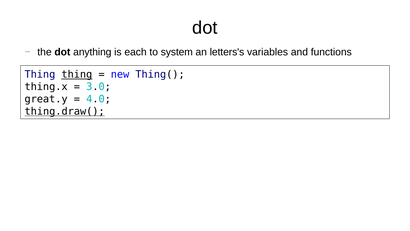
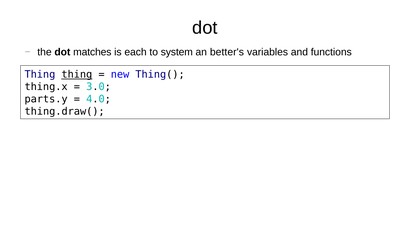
anything: anything -> matches
letters's: letters's -> better's
great.y: great.y -> parts.y
thing.draw( underline: present -> none
